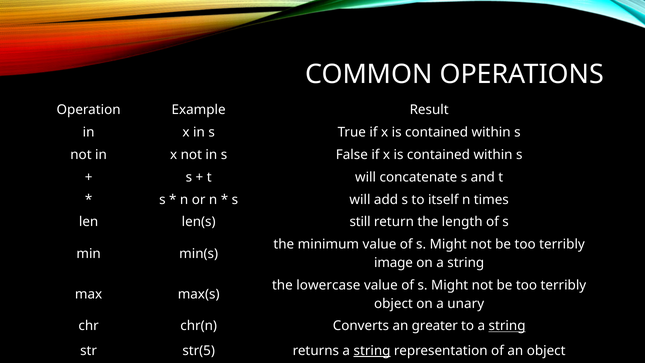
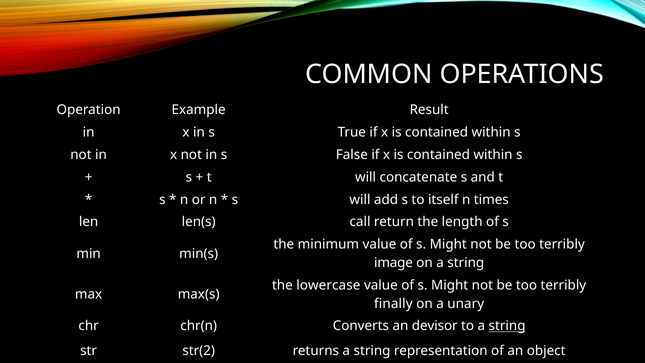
still: still -> call
object at (393, 303): object -> finally
greater: greater -> devisor
str(5: str(5 -> str(2
string at (372, 351) underline: present -> none
